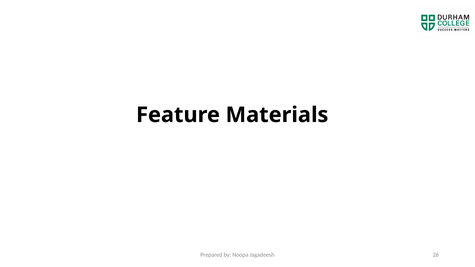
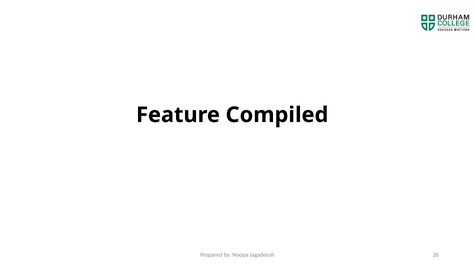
Materials: Materials -> Compiled
